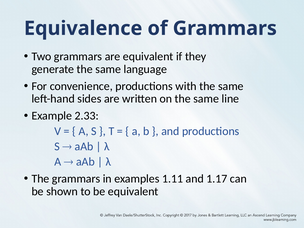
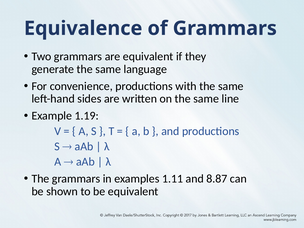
2.33: 2.33 -> 1.19
1.17: 1.17 -> 8.87
